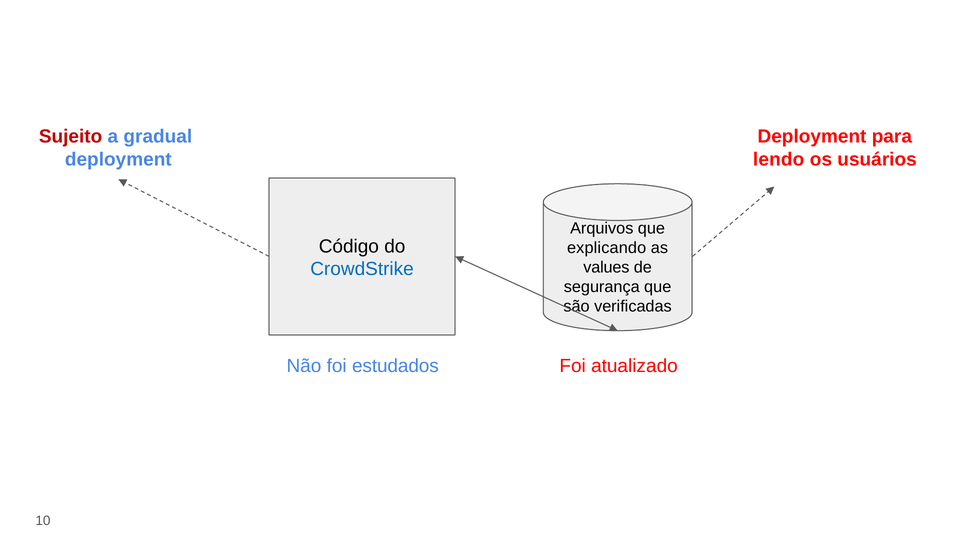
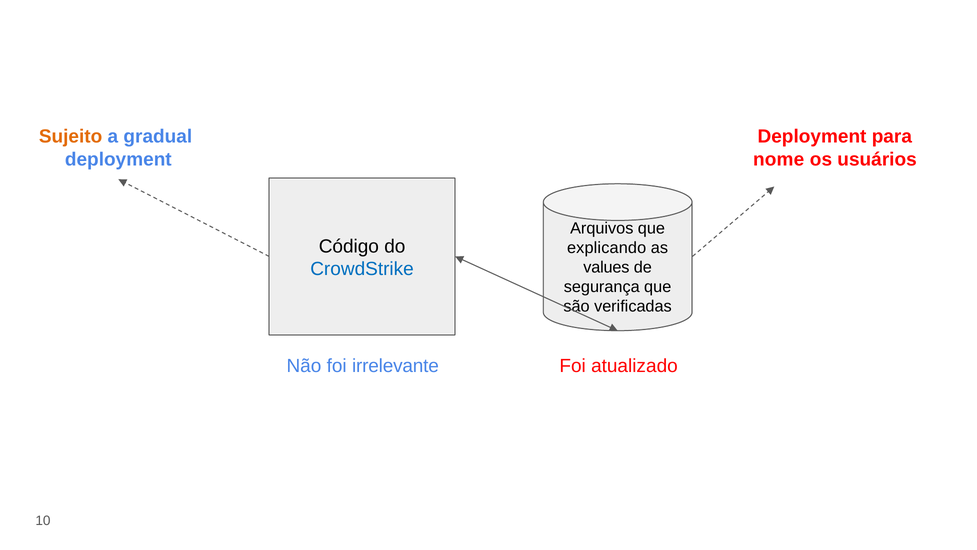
Sujeito colour: red -> orange
lendo: lendo -> nome
estudados: estudados -> irrelevante
